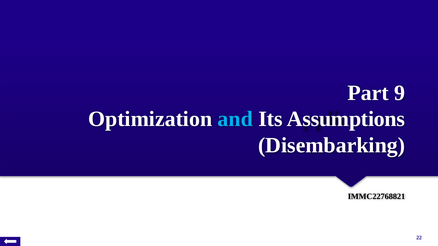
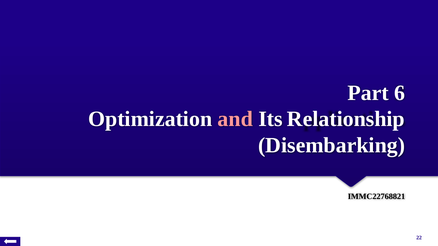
9: 9 -> 6
and colour: light blue -> pink
Assumptions: Assumptions -> Relationship
